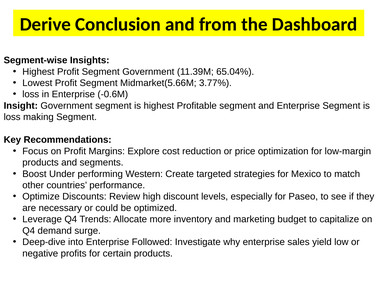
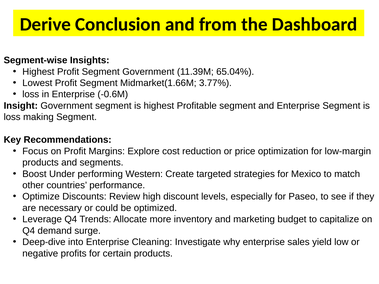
Midmarket(5.66M: Midmarket(5.66M -> Midmarket(1.66M
Followed: Followed -> Cleaning
